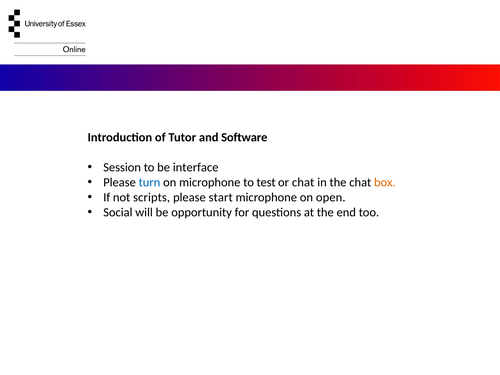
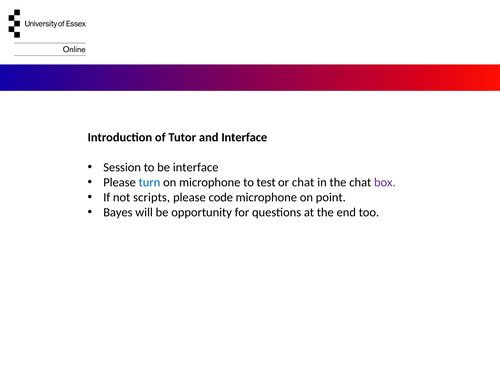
and Software: Software -> Interface
box colour: orange -> purple
start: start -> code
open: open -> point
Social: Social -> Bayes
